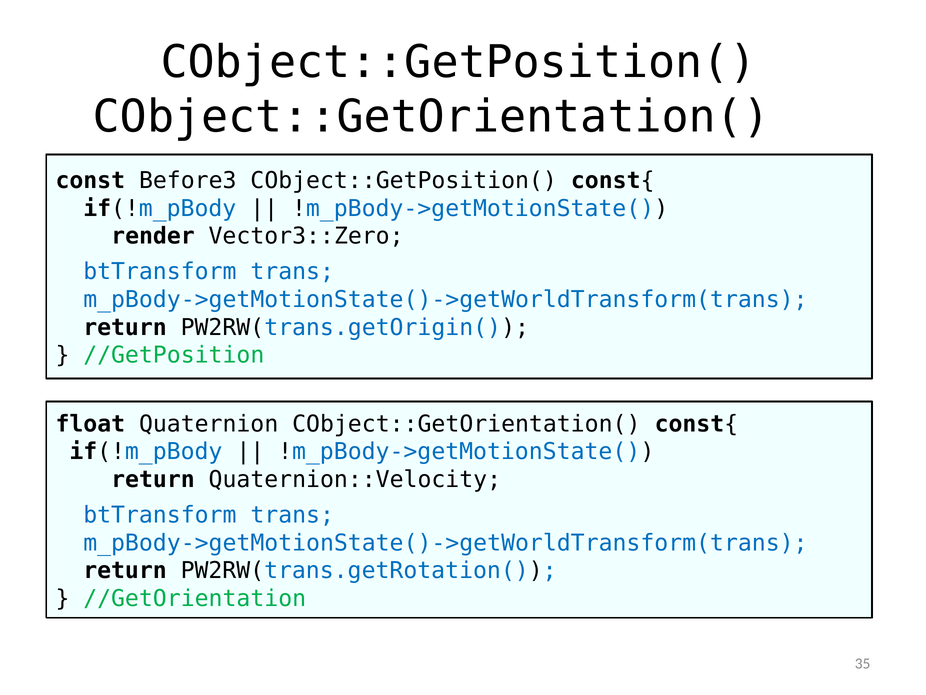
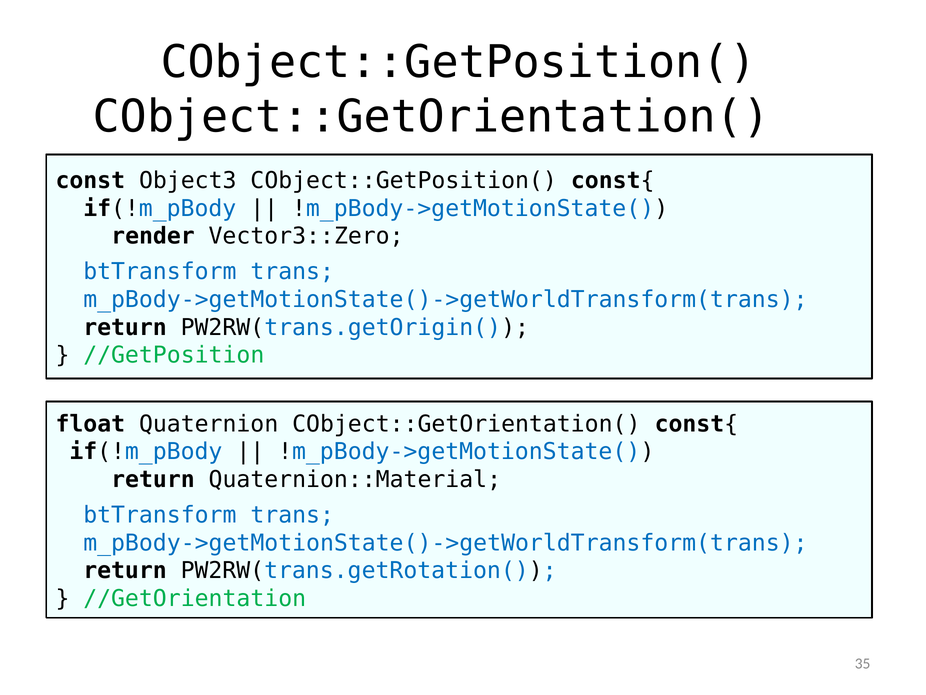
Before3: Before3 -> Object3
Quaternion::Velocity: Quaternion::Velocity -> Quaternion::Material
